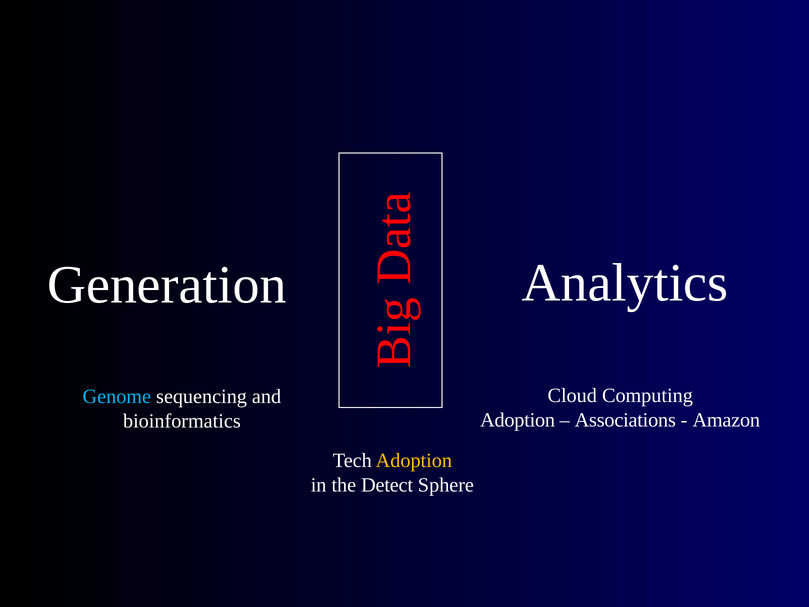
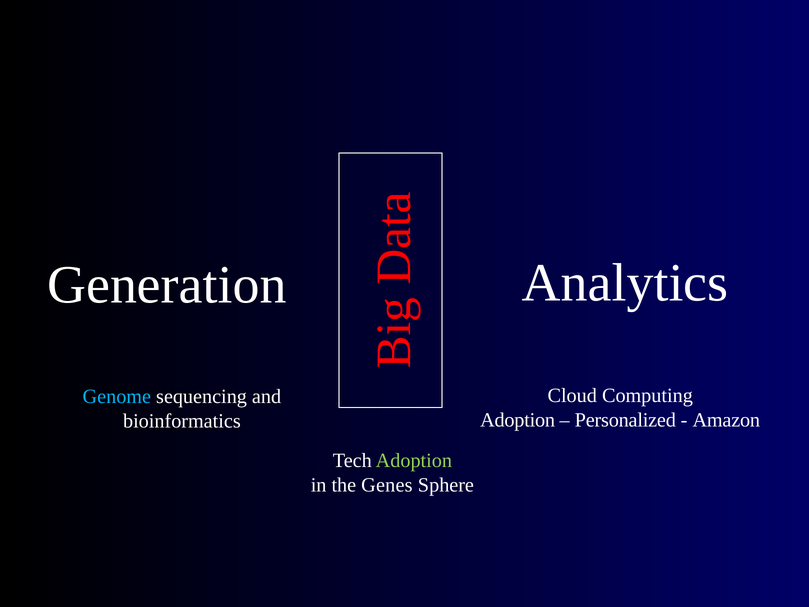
Associations: Associations -> Personalized
Adoption at (414, 460) colour: yellow -> light green
Detect: Detect -> Genes
